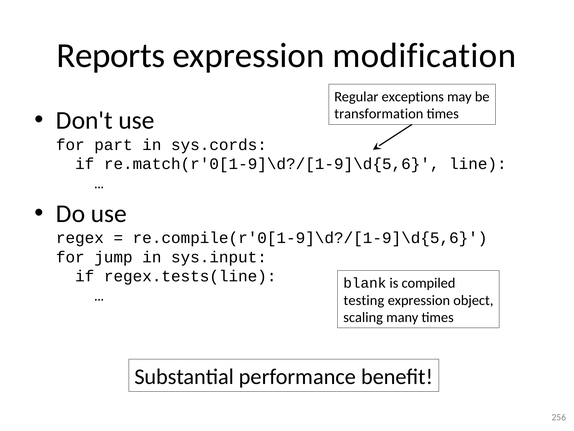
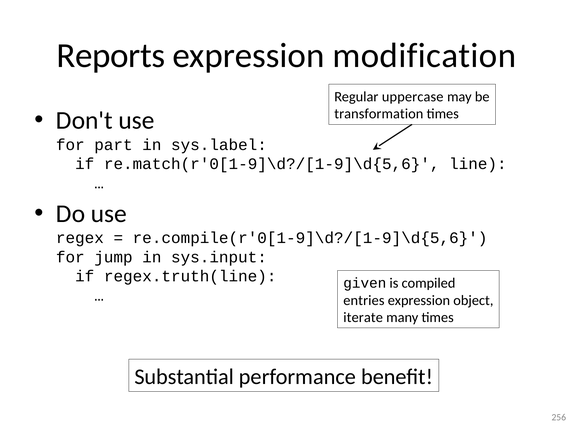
exceptions: exceptions -> uppercase
sys.cords: sys.cords -> sys.label
regex.tests(line: regex.tests(line -> regex.truth(line
blank: blank -> given
testing: testing -> entries
scaling: scaling -> iterate
